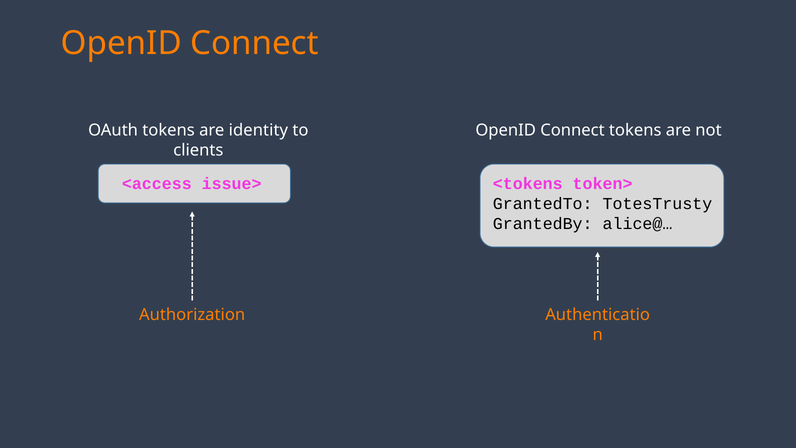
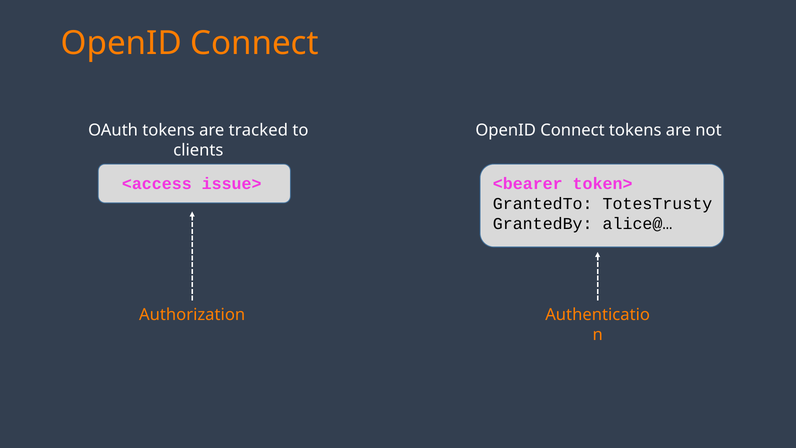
identity: identity -> tracked
<tokens: <tokens -> <bearer
